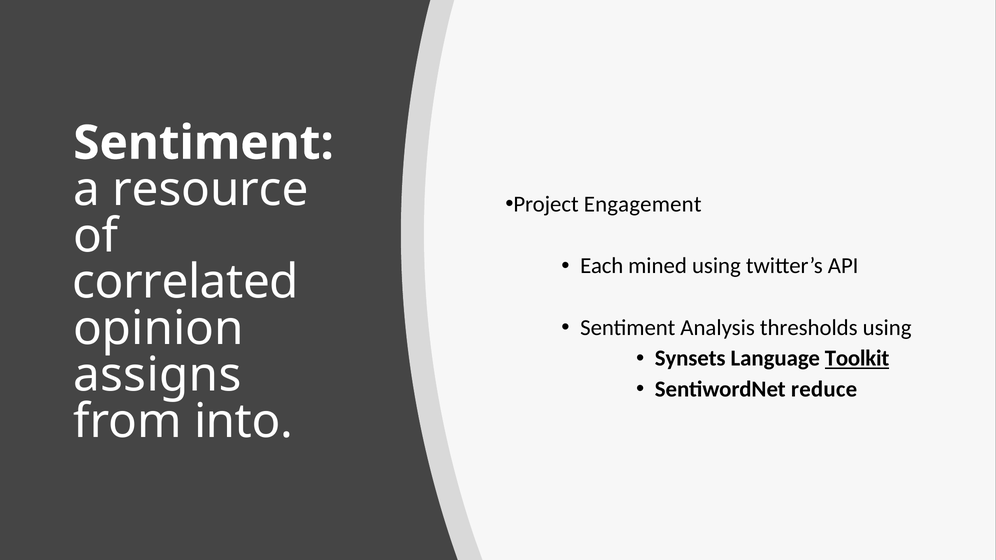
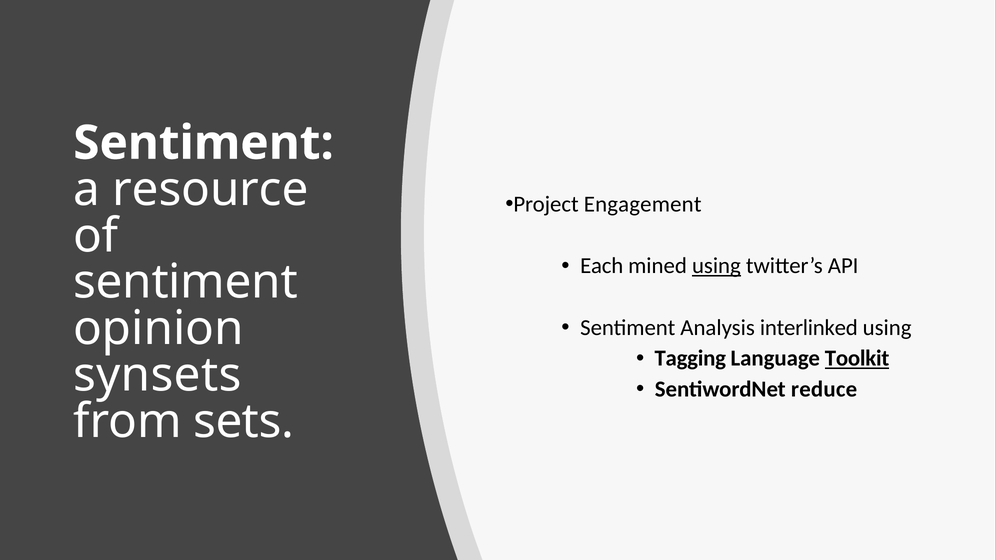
using at (716, 266) underline: none -> present
correlated at (186, 282): correlated -> sentiment
thresholds: thresholds -> interlinked
Synsets: Synsets -> Tagging
assigns: assigns -> synsets
into: into -> sets
